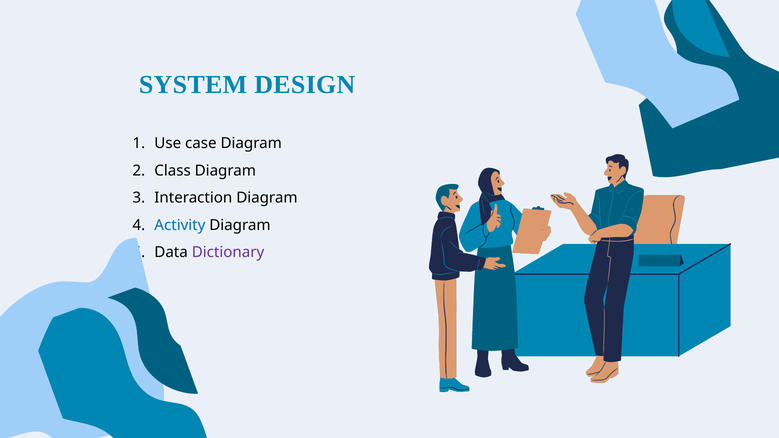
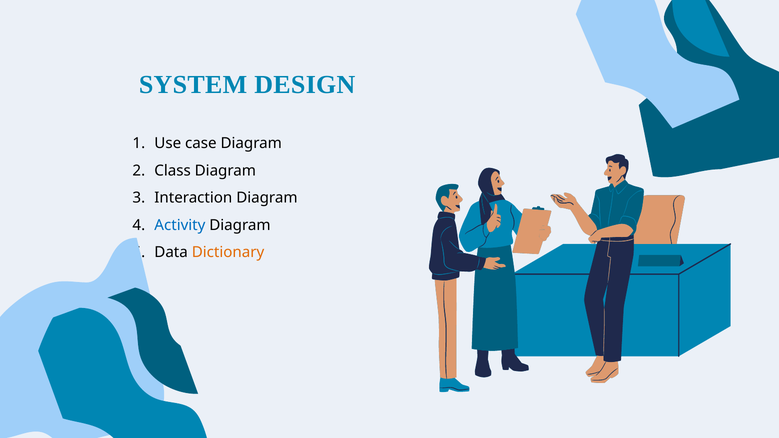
Dictionary colour: purple -> orange
